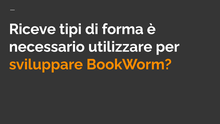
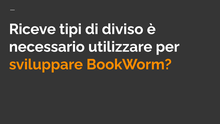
forma: forma -> diviso
